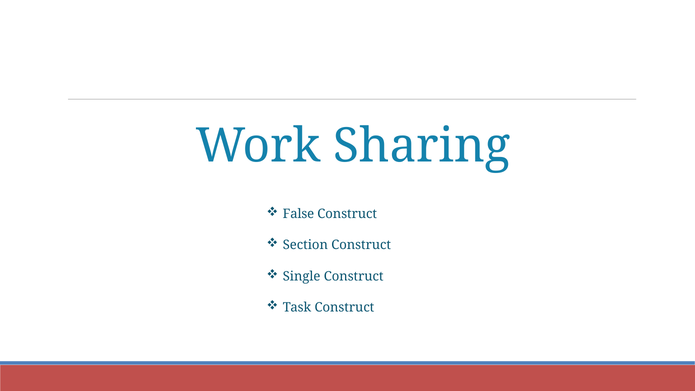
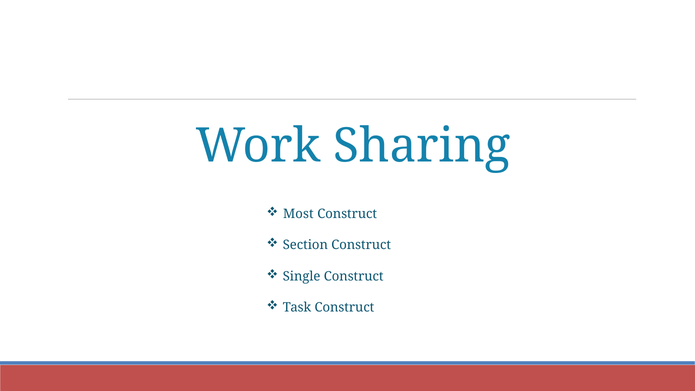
False: False -> Most
